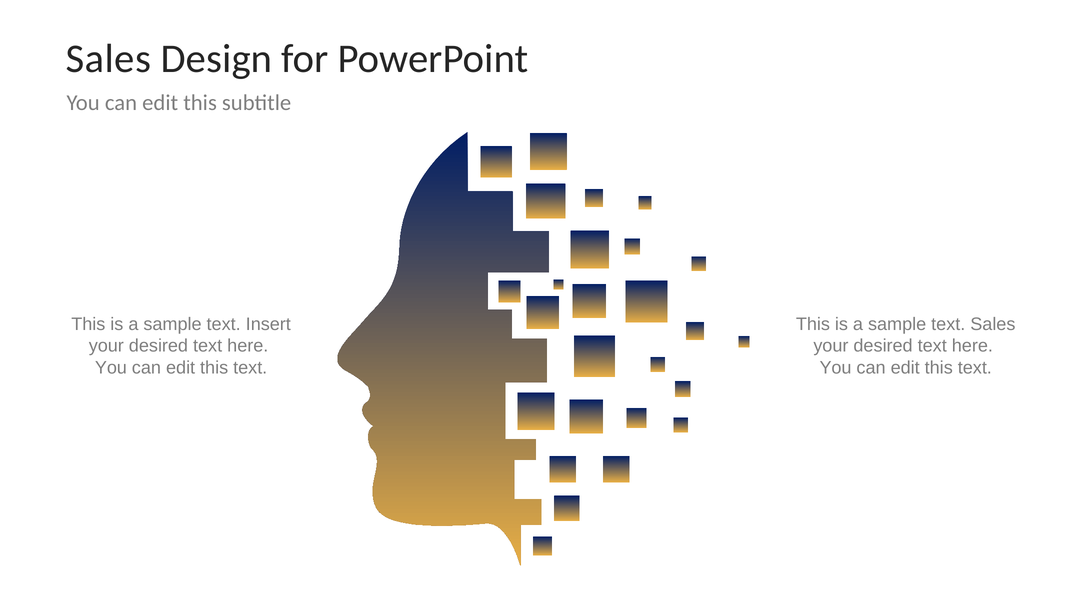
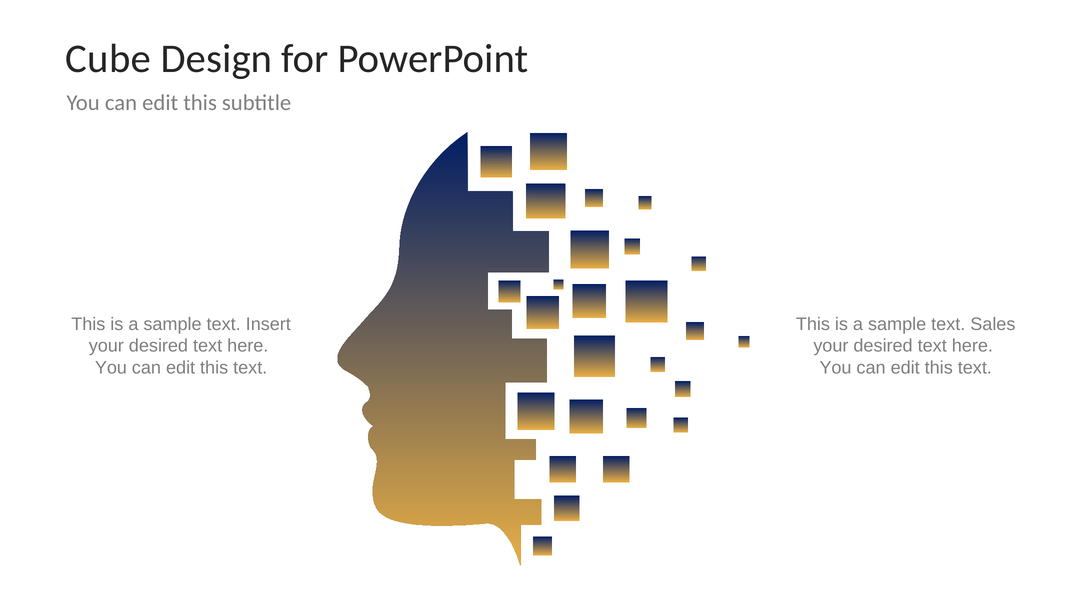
Sales at (108, 59): Sales -> Cube
